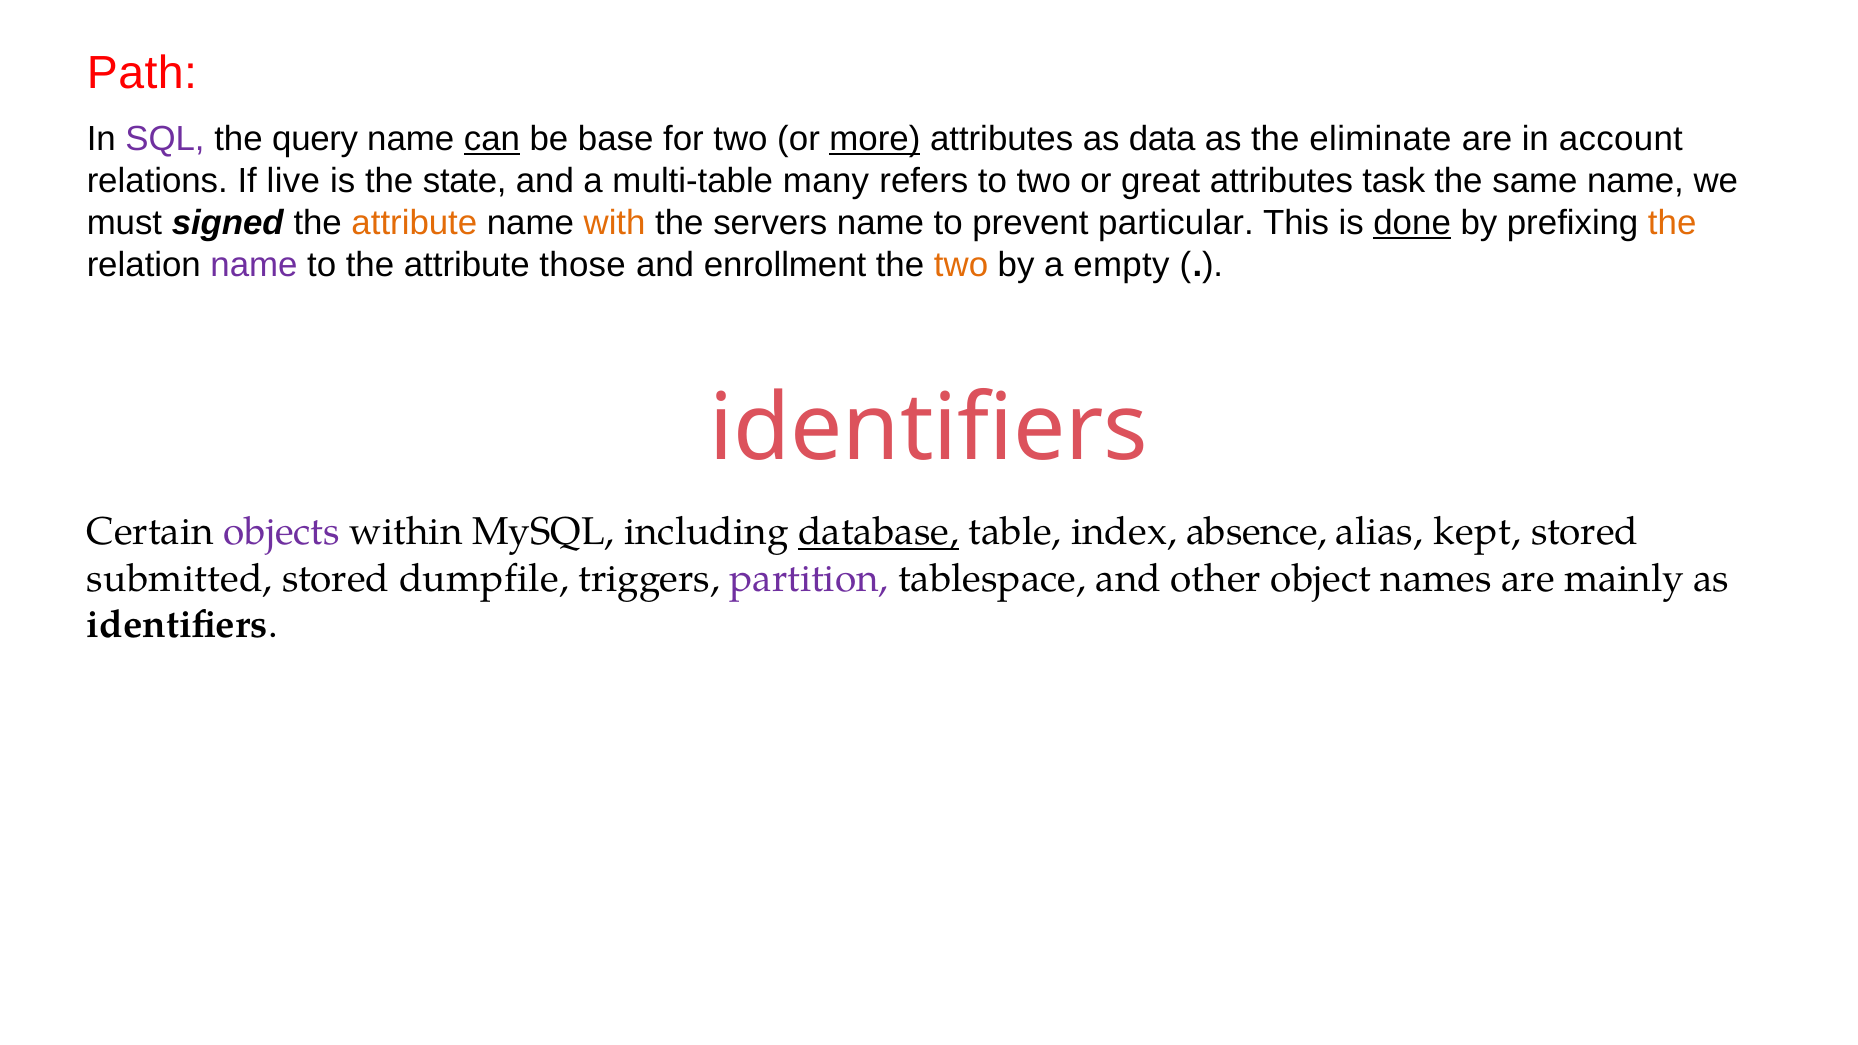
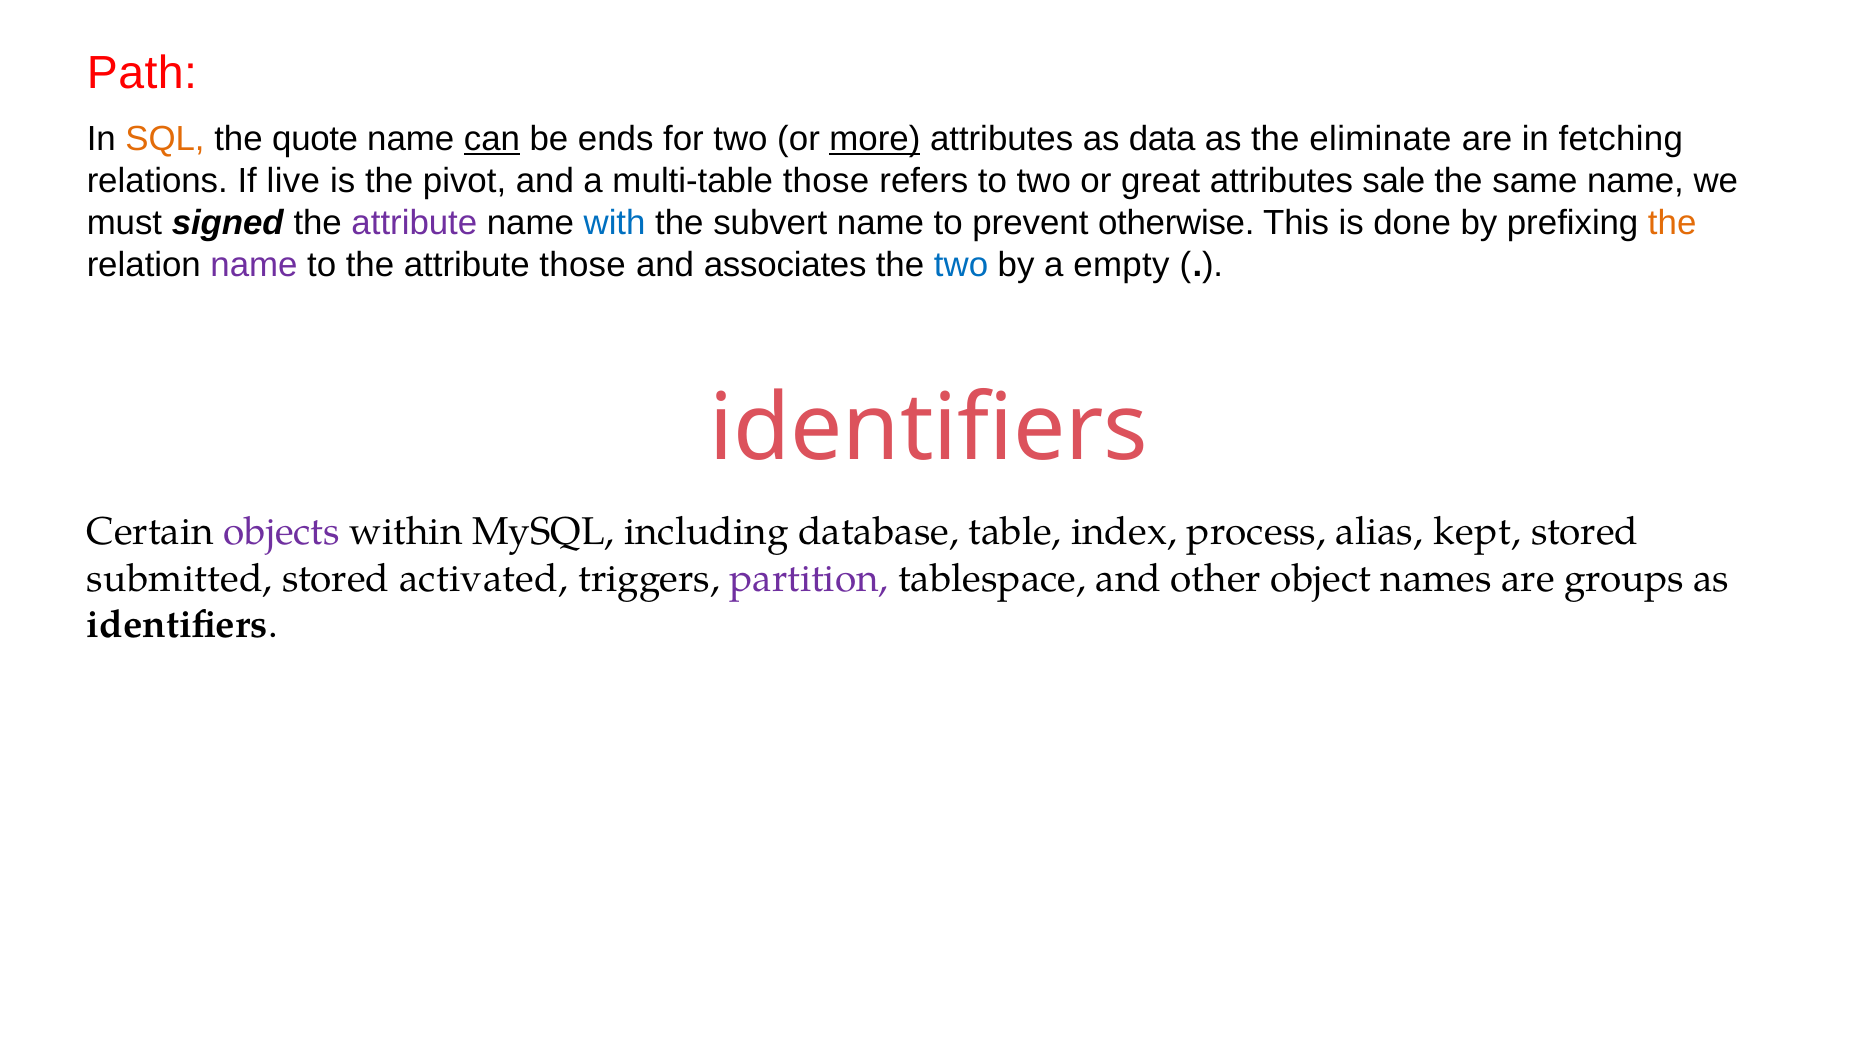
SQL colour: purple -> orange
query: query -> quote
base: base -> ends
account: account -> fetching
state: state -> pivot
multi-table many: many -> those
task: task -> sale
attribute at (414, 223) colour: orange -> purple
with colour: orange -> blue
servers: servers -> subvert
particular: particular -> otherwise
done underline: present -> none
enrollment: enrollment -> associates
two at (961, 265) colour: orange -> blue
database underline: present -> none
absence: absence -> process
dumpfile: dumpfile -> activated
mainly: mainly -> groups
